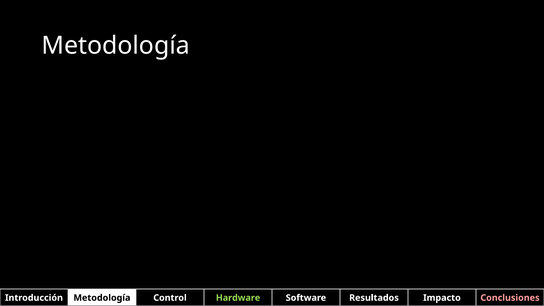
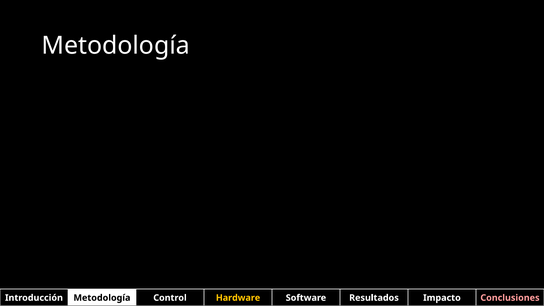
Hardware colour: light green -> yellow
